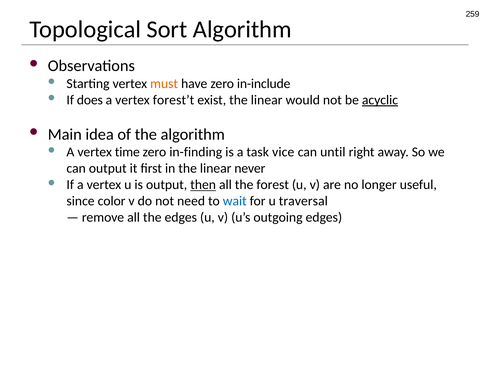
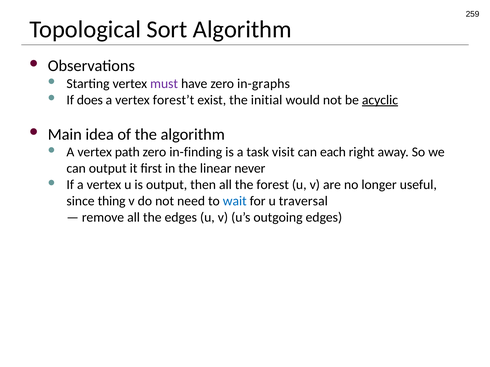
must colour: orange -> purple
in-include: in-include -> in-graphs
exist the linear: linear -> initial
time: time -> path
vice: vice -> visit
until: until -> each
then underline: present -> none
color: color -> thing
